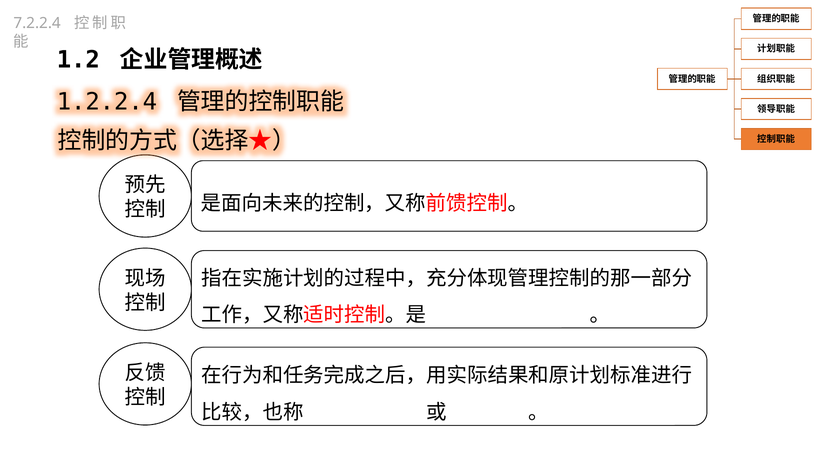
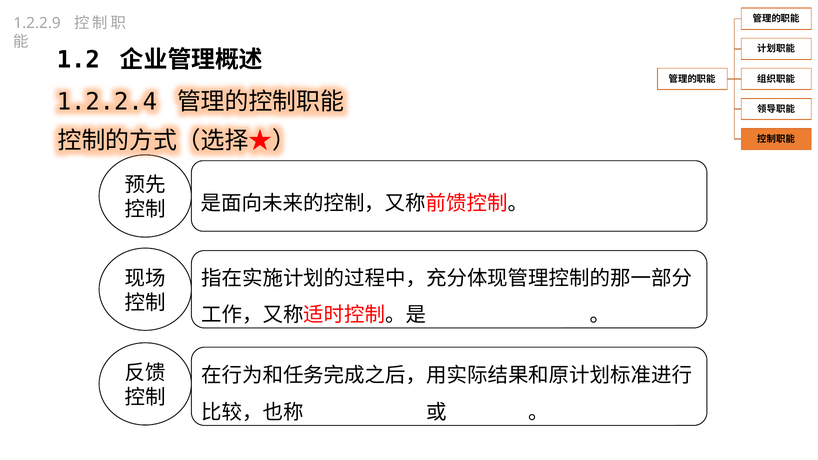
7.2.2.4: 7.2.2.4 -> 1.2.2.9
